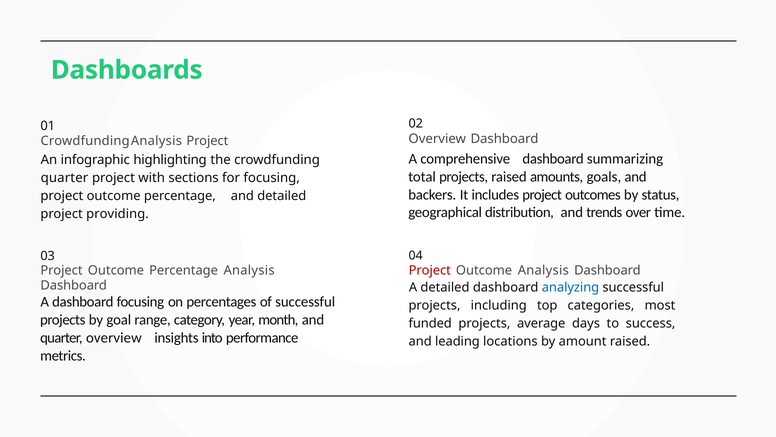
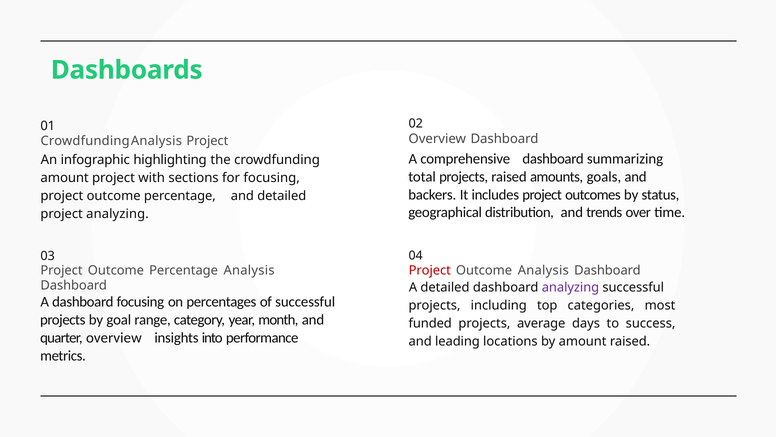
quarter at (64, 178): quarter -> amount
project providing: providing -> analyzing
analyzing at (570, 288) colour: blue -> purple
